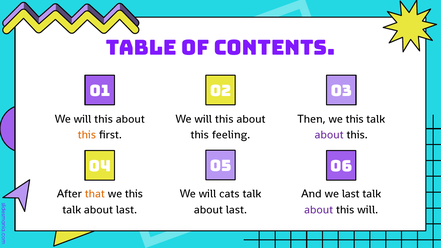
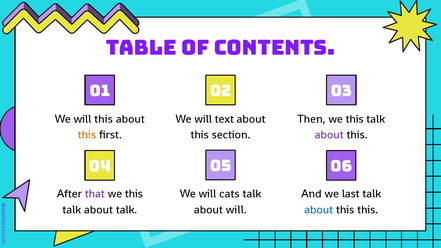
this at (224, 119): this -> text
feeling: feeling -> section
that colour: orange -> purple
last at (126, 210): last -> talk
last at (236, 210): last -> will
about at (319, 210) colour: purple -> blue
this will: will -> this
